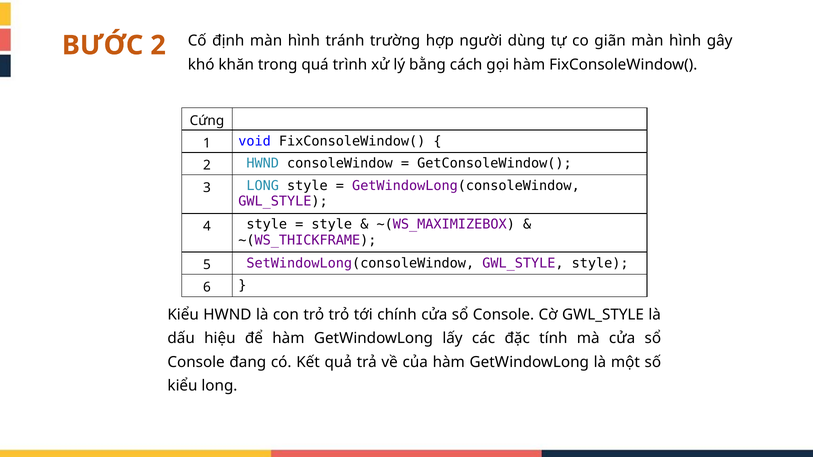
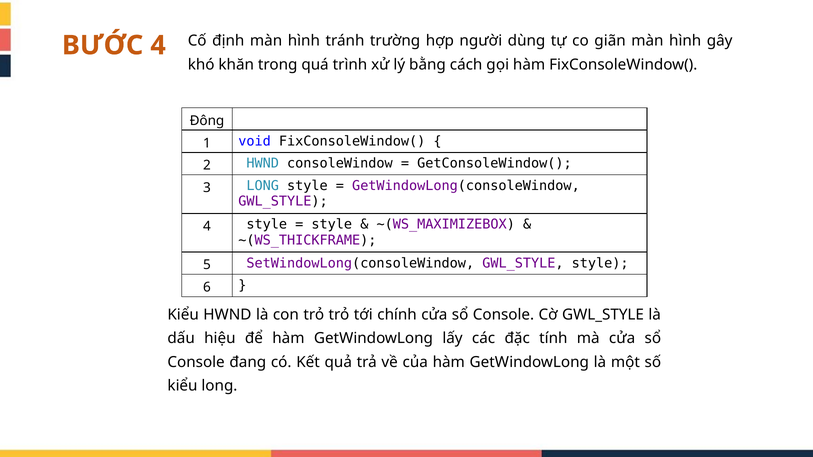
BƯỚC 2: 2 -> 4
Cứng: Cứng -> Đông
